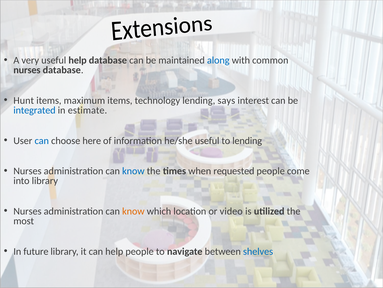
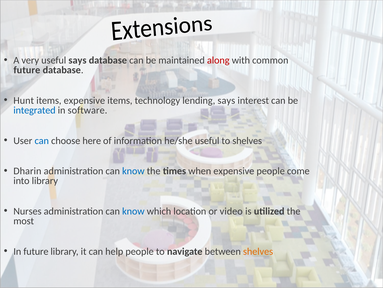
useful help: help -> says
along colour: blue -> red
nurses at (27, 70): nurses -> future
items maximum: maximum -> expensive
estimate: estimate -> software
to lending: lending -> shelves
Nurses at (27, 171): Nurses -> Dharin
when requested: requested -> expensive
know at (133, 211) colour: orange -> blue
shelves at (258, 251) colour: blue -> orange
